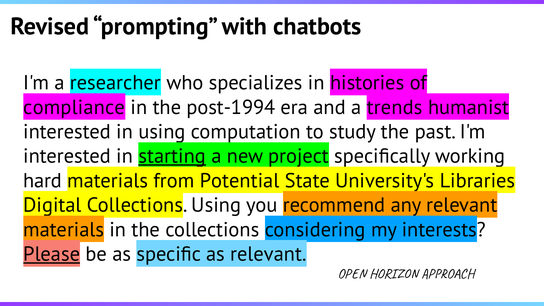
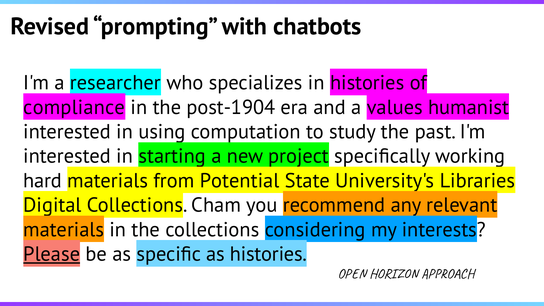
post-1994: post-1994 -> post-1904
trends: trends -> values
starting underline: present -> none
Collections Using: Using -> Cham
as relevant: relevant -> histories
